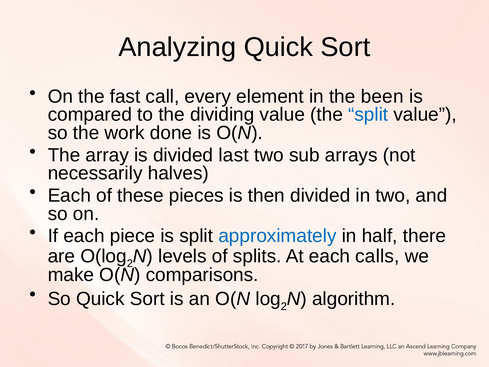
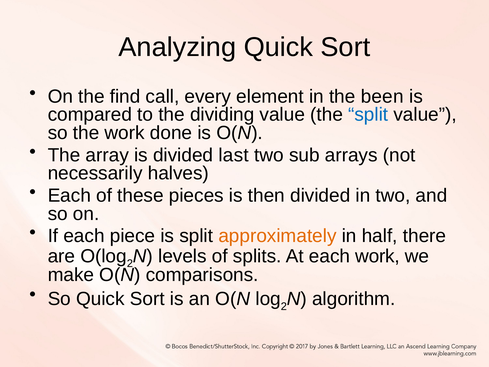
fast: fast -> find
approximately colour: blue -> orange
each calls: calls -> work
